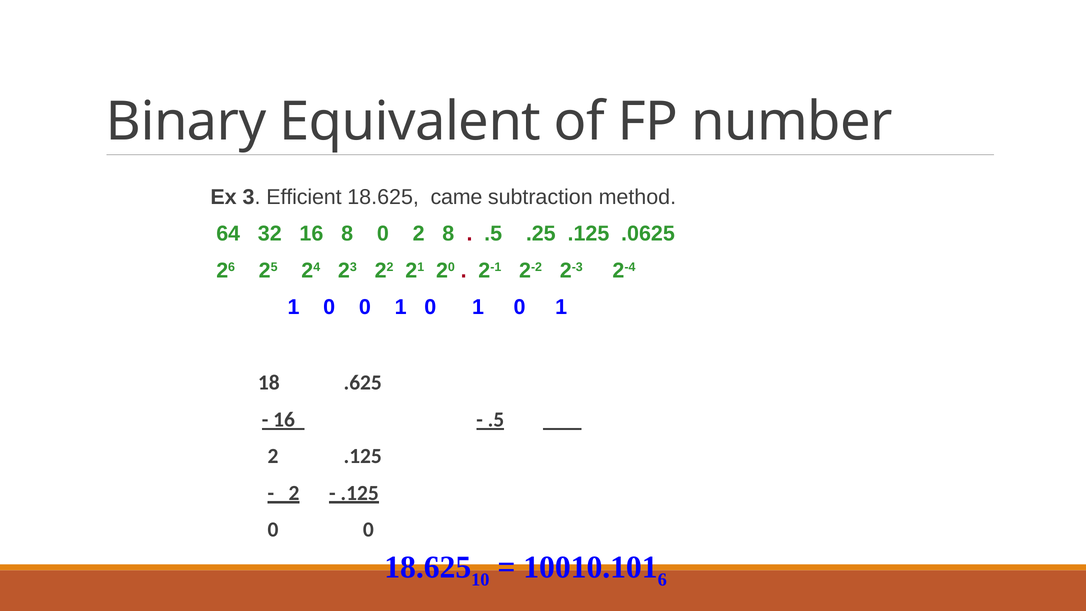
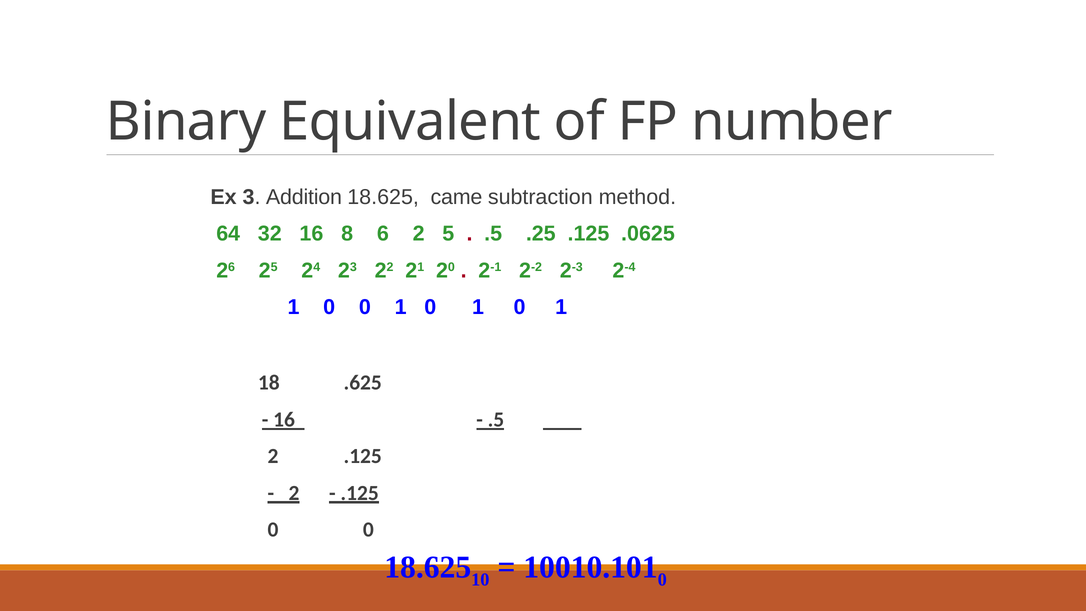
Efficient: Efficient -> Addition
8 0: 0 -> 6
2 8: 8 -> 5
6 at (662, 580): 6 -> 0
